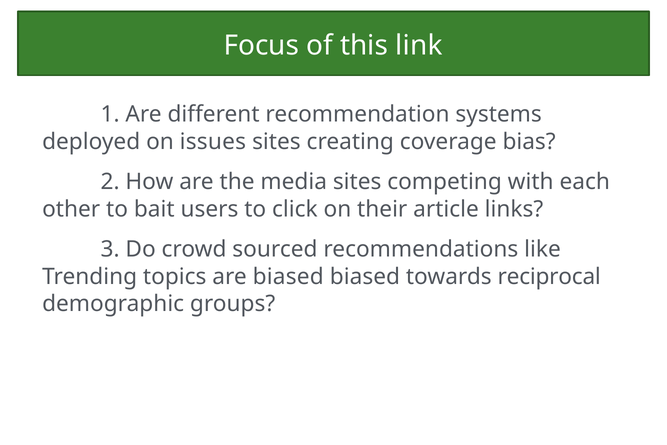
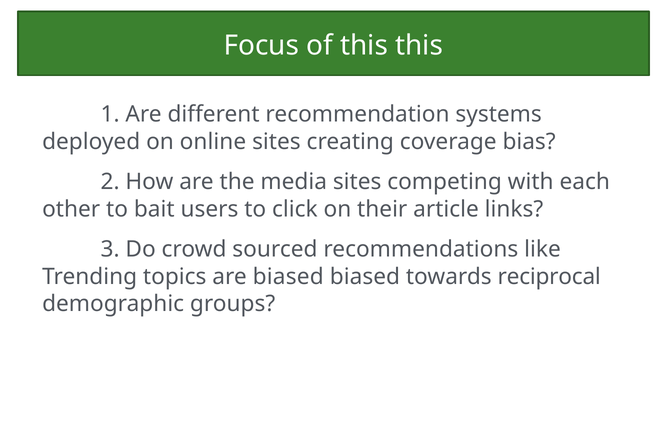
this link: link -> this
issues: issues -> online
